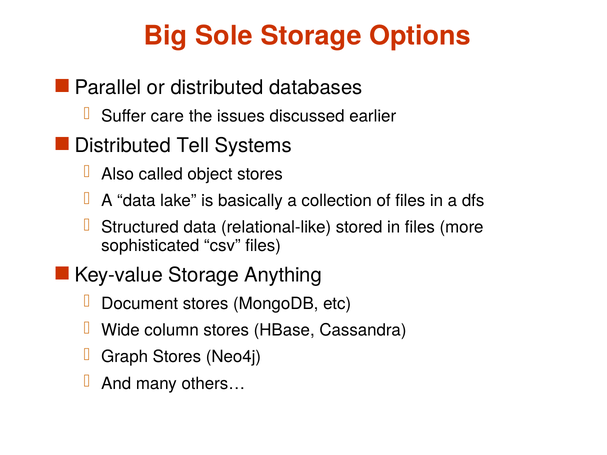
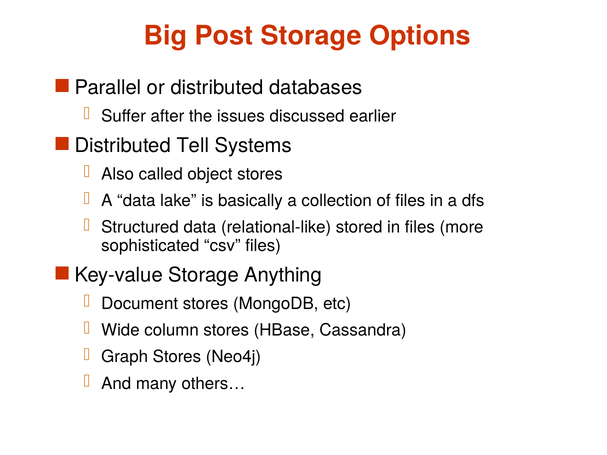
Sole: Sole -> Post
care: care -> after
